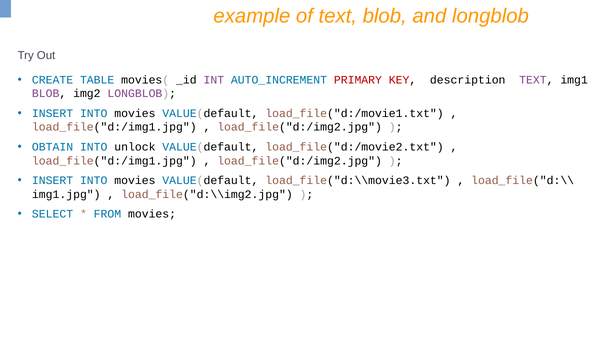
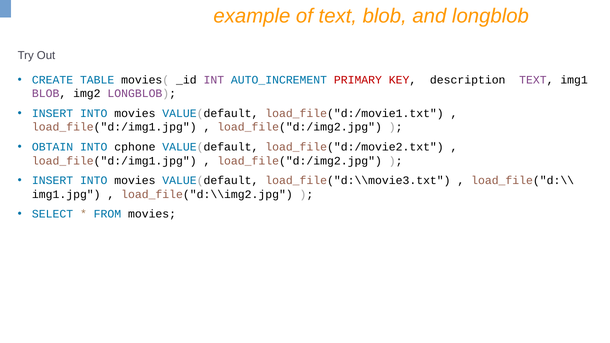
unlock: unlock -> cphone
